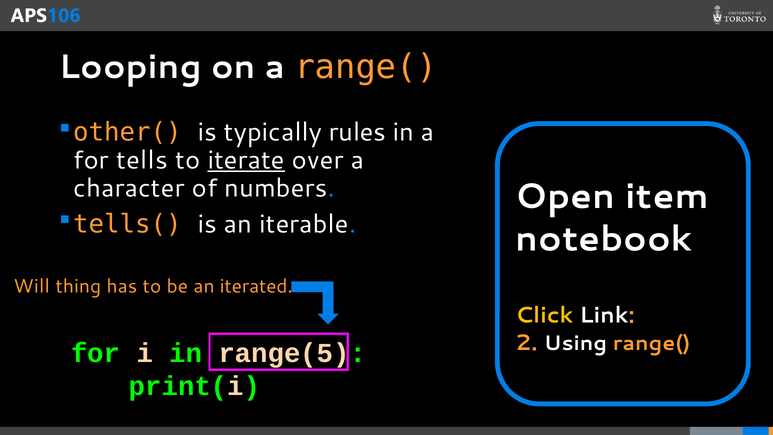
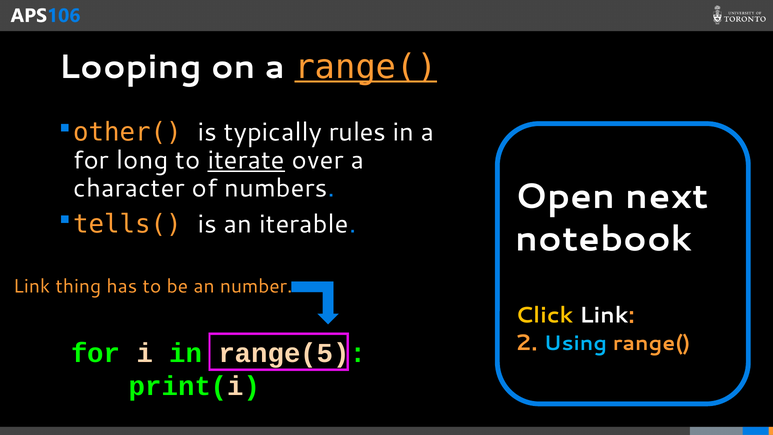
range( at (366, 67) underline: none -> present
tells: tells -> long
item: item -> next
Will at (32, 286): Will -> Link
iterated: iterated -> number
Using colour: white -> light blue
